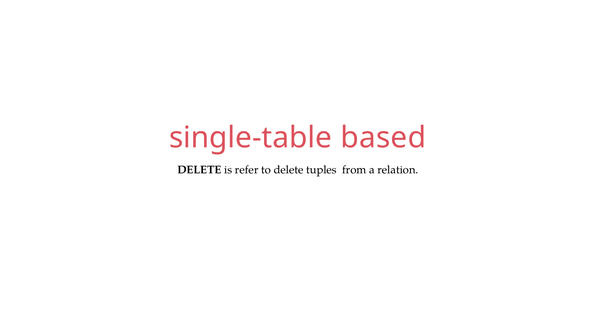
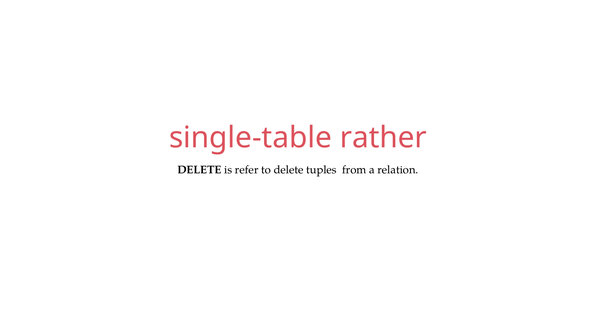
based: based -> rather
